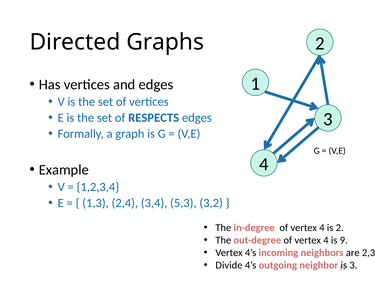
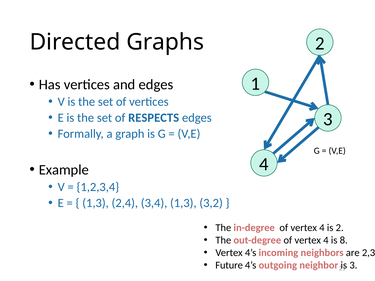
3,4 5,3: 5,3 -> 1,3
9: 9 -> 8
Divide: Divide -> Future
